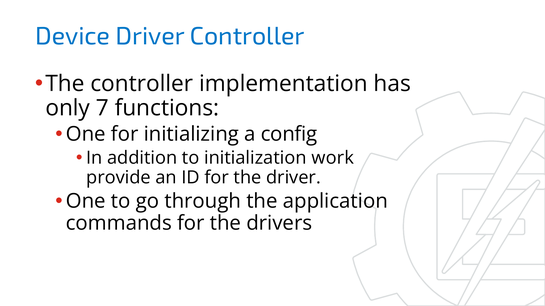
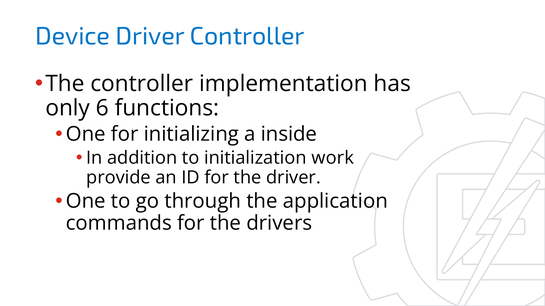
7: 7 -> 6
config: config -> inside
